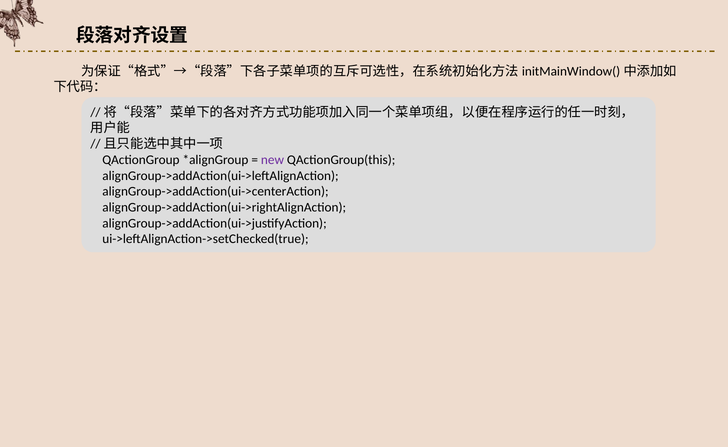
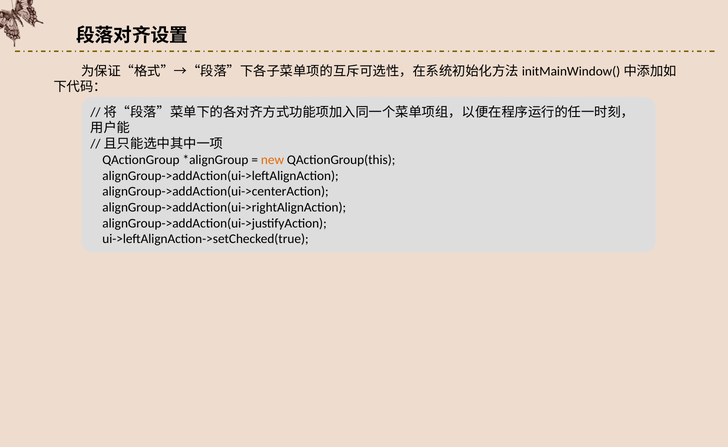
new colour: purple -> orange
